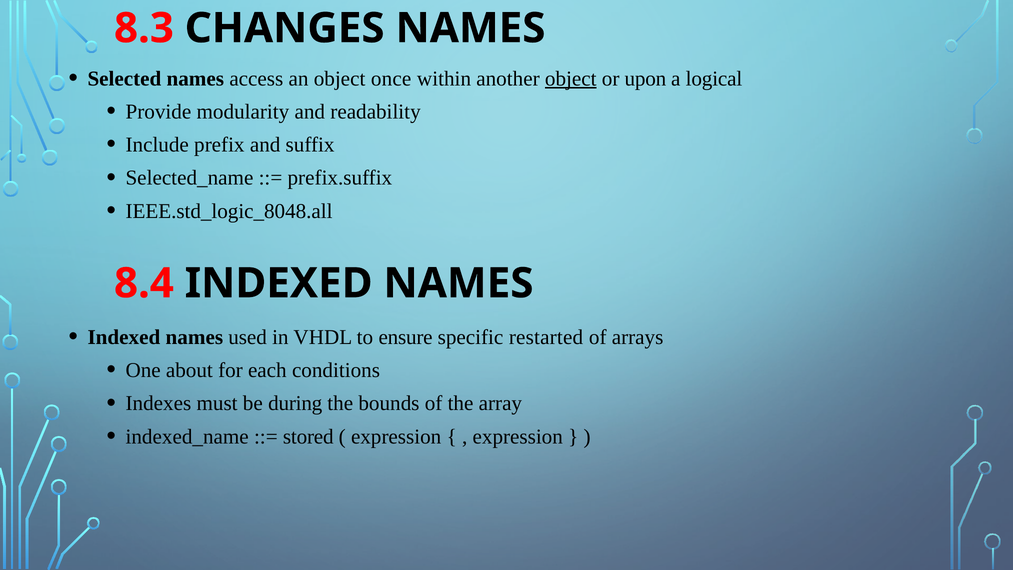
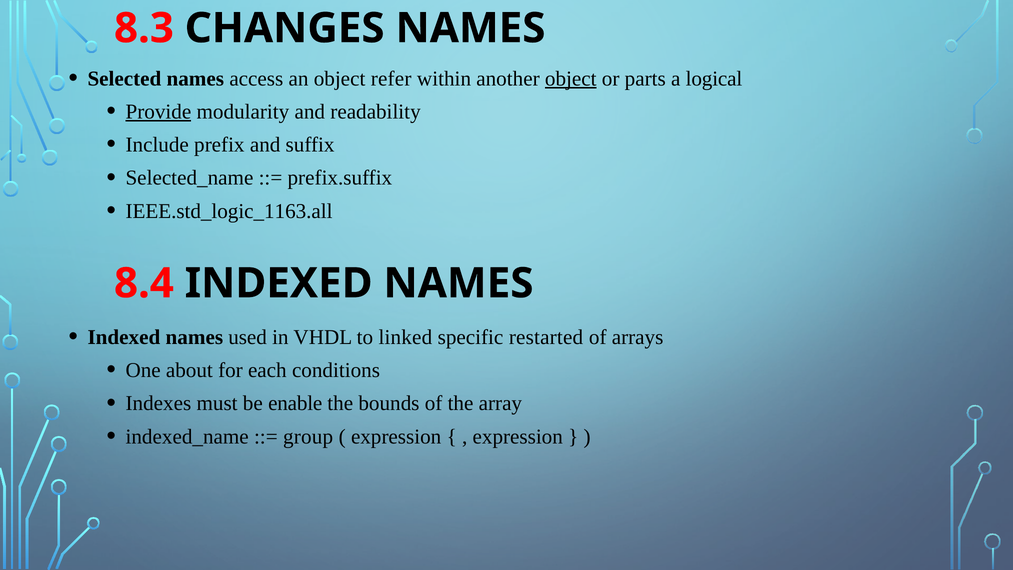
once: once -> refer
upon: upon -> parts
Provide underline: none -> present
IEEE.std_logic_8048.all: IEEE.std_logic_8048.all -> IEEE.std_logic_1163.all
ensure: ensure -> linked
during: during -> enable
stored: stored -> group
